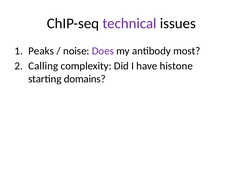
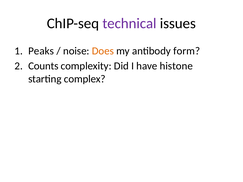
Does colour: purple -> orange
most: most -> form
Calling: Calling -> Counts
domains: domains -> complex
